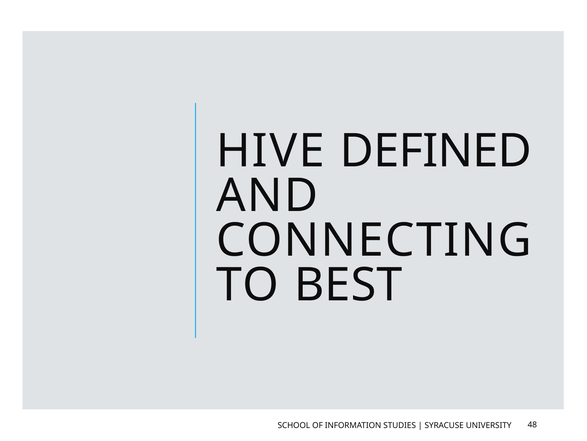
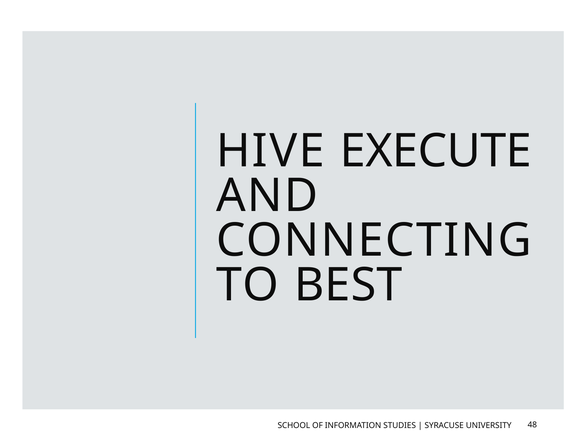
DEFINED: DEFINED -> EXECUTE
